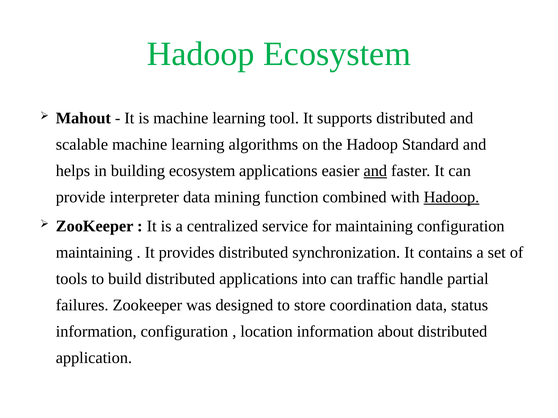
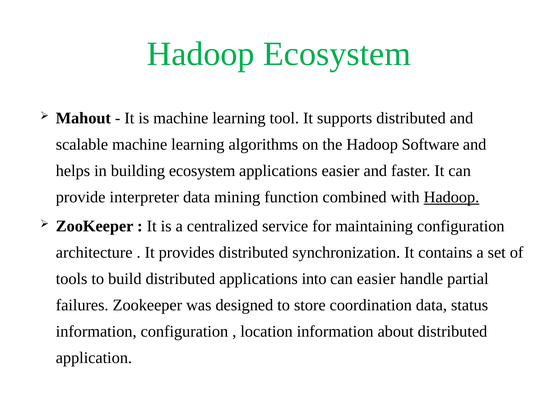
Standard: Standard -> Software
and at (375, 171) underline: present -> none
maintaining at (94, 253): maintaining -> architecture
can traffic: traffic -> easier
